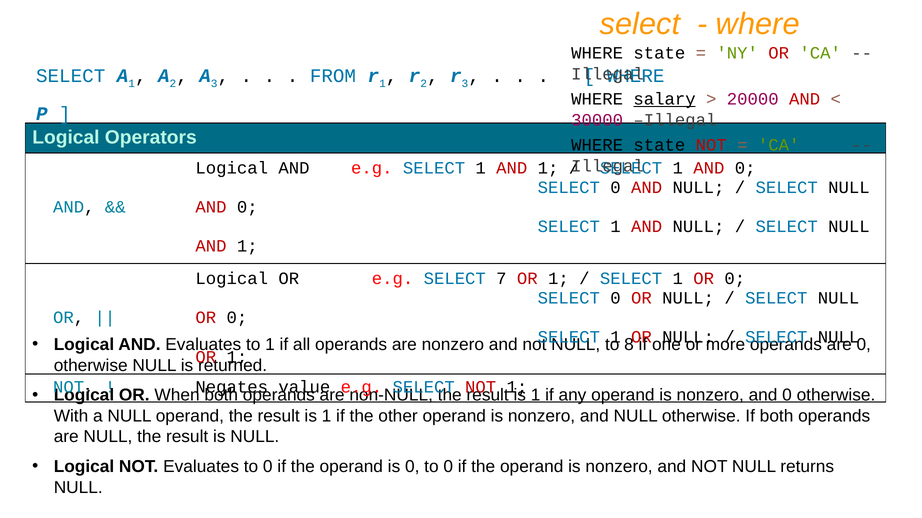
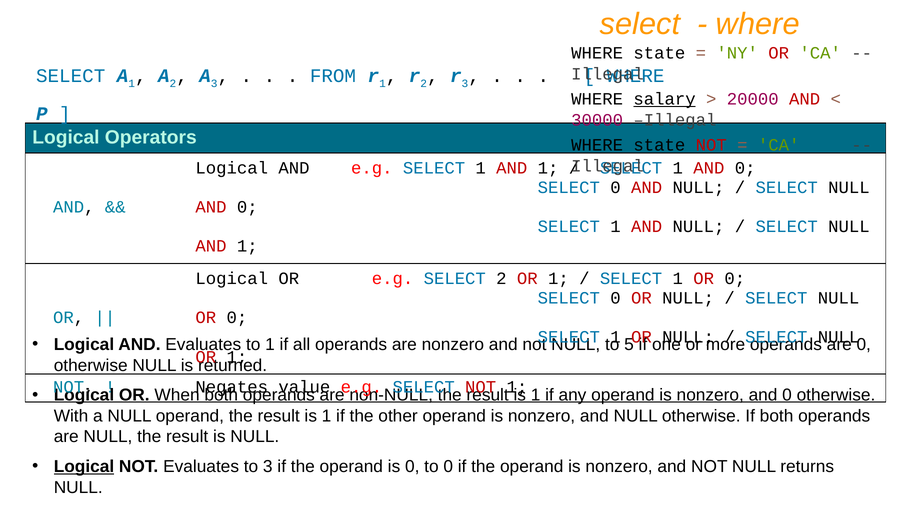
SELECT 7: 7 -> 2
8: 8 -> 5
Logical at (84, 467) underline: none -> present
Evaluates to 0: 0 -> 3
